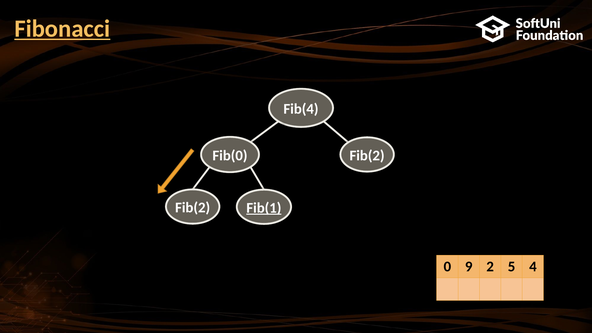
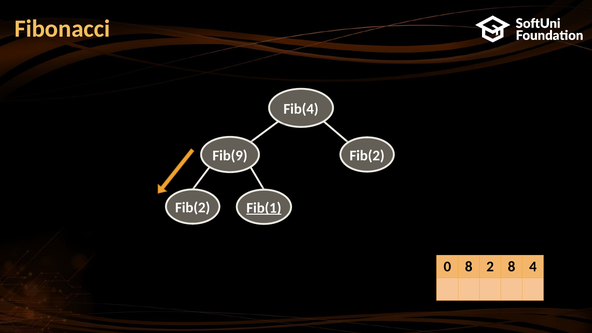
Fibonacci underline: present -> none
Fib(0: Fib(0 -> Fib(9
0 9: 9 -> 8
2 5: 5 -> 8
